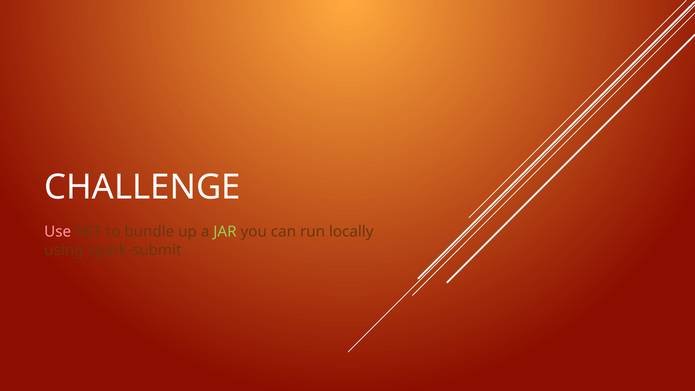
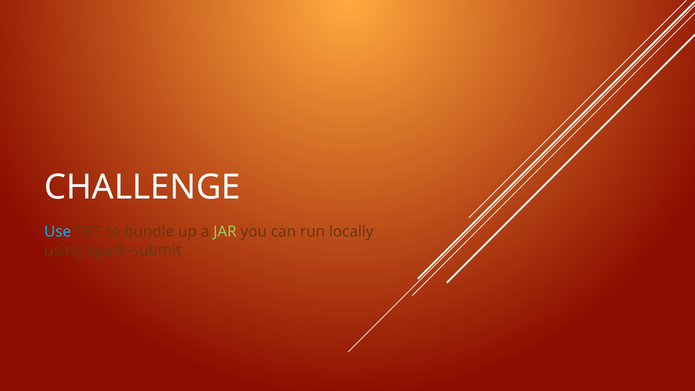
Use colour: pink -> light blue
